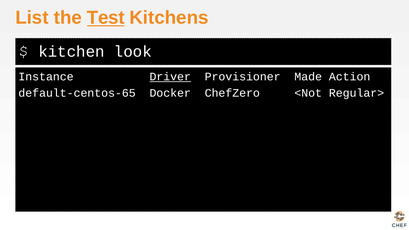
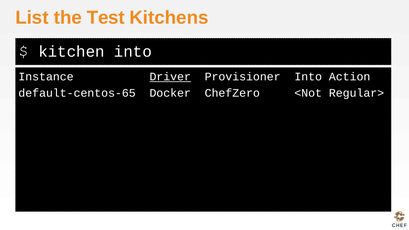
Test underline: present -> none
kitchen look: look -> into
Provisioner Made: Made -> Into
